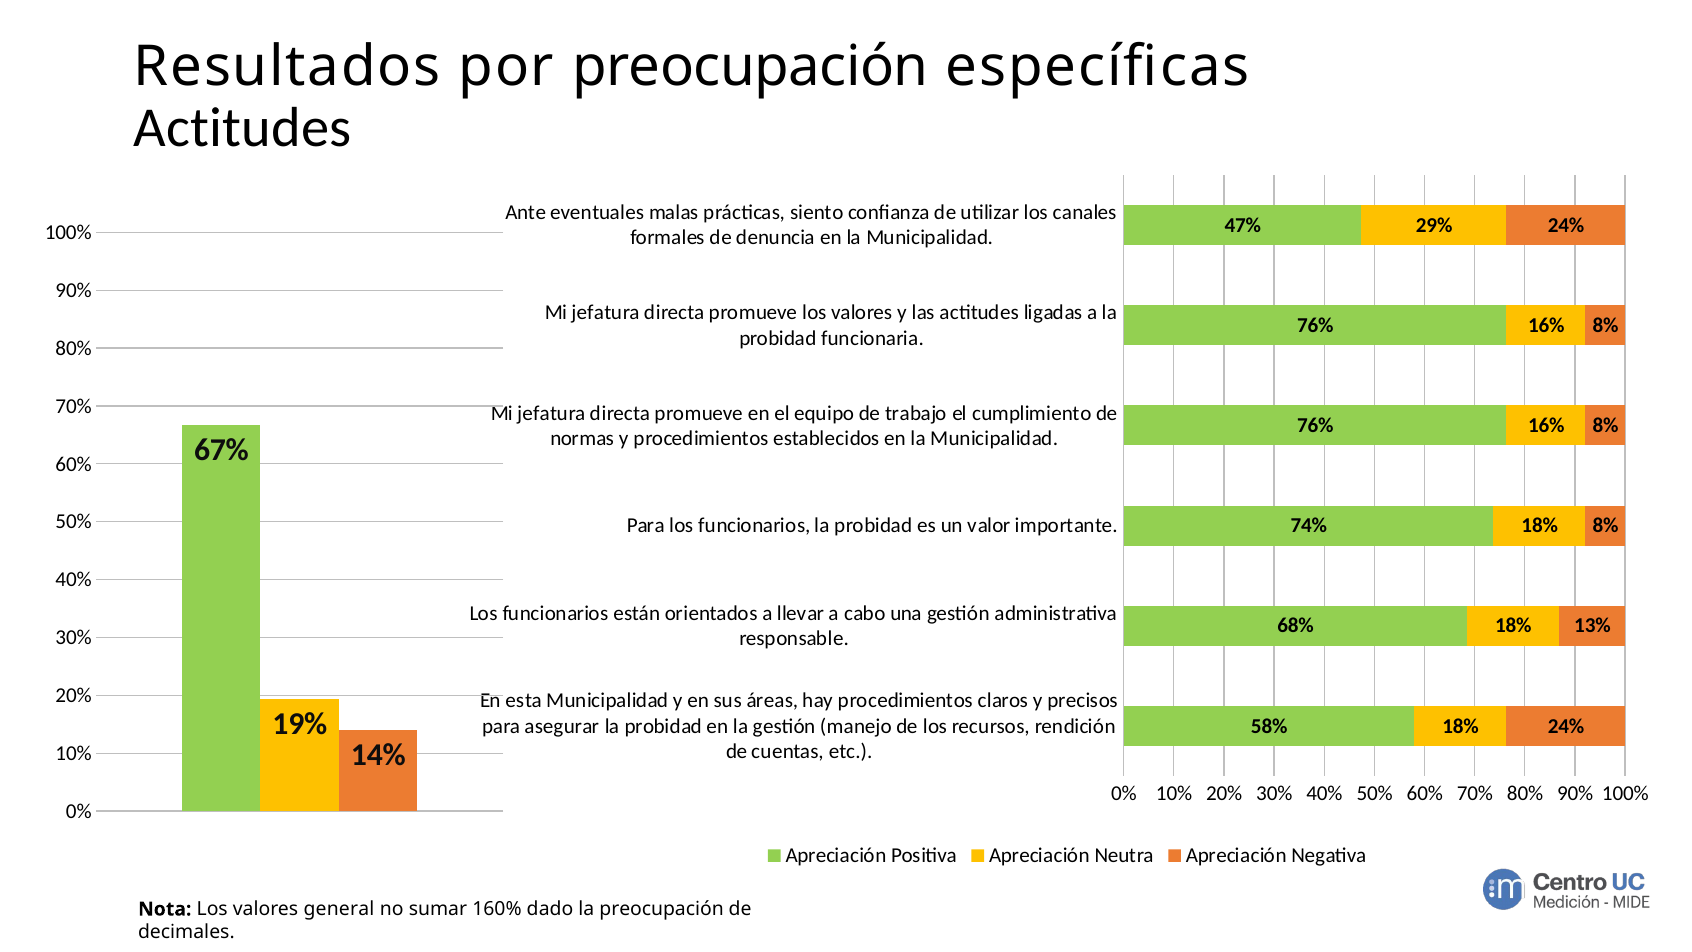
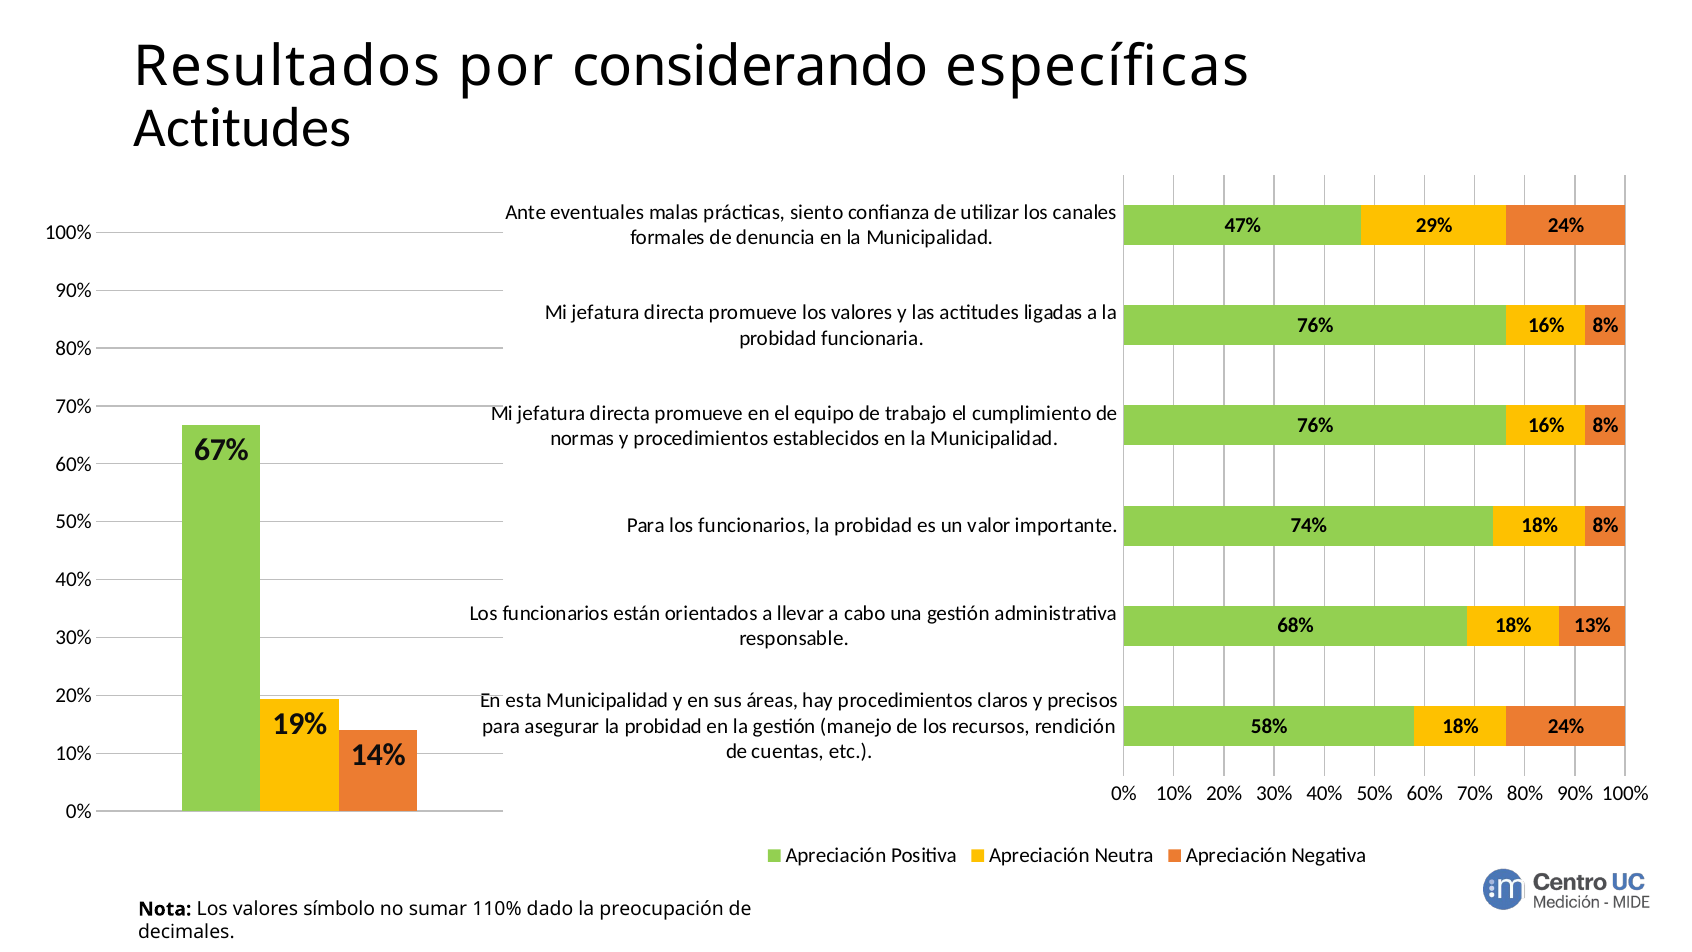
por preocupación: preocupación -> considerando
general: general -> símbolo
160%: 160% -> 110%
